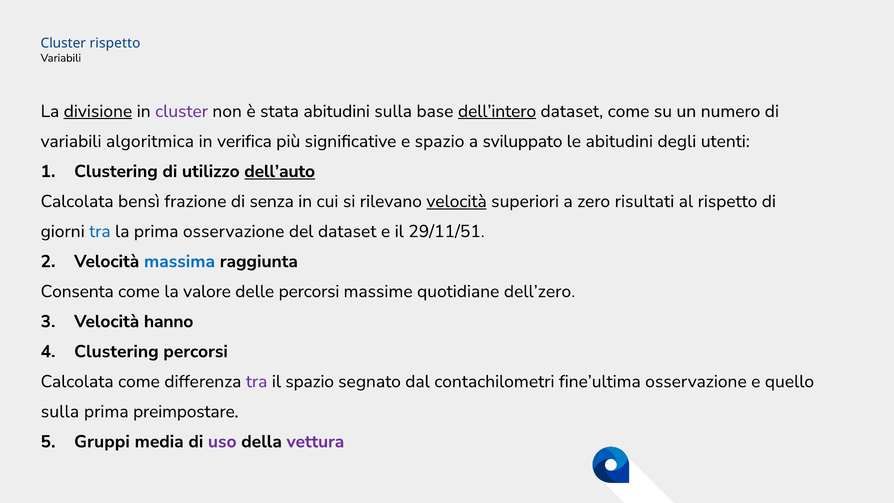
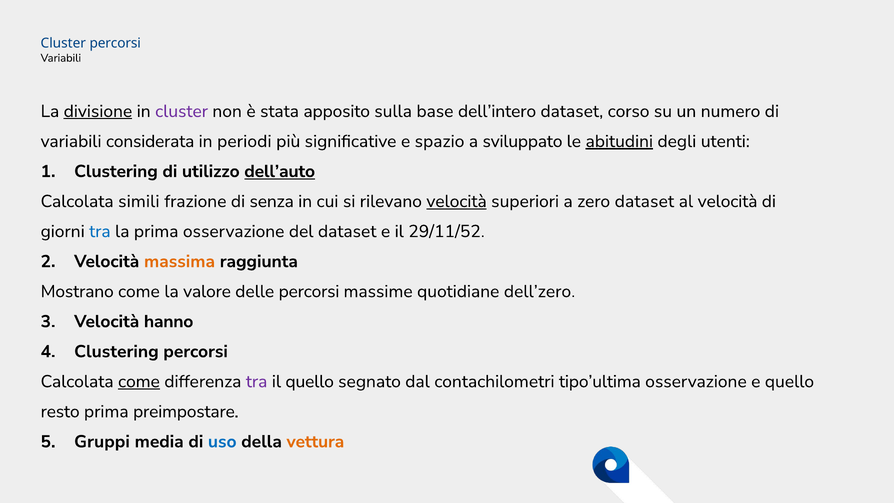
Cluster rispetto: rispetto -> percorsi
stata abitudini: abitudini -> apposito
dell’intero underline: present -> none
dataset come: come -> corso
algoritmica: algoritmica -> considerata
verifica: verifica -> periodi
abitudini at (619, 141) underline: none -> present
bensì: bensì -> simili
zero risultati: risultati -> dataset
al rispetto: rispetto -> velocità
29/11/51: 29/11/51 -> 29/11/52
massima colour: blue -> orange
Consenta: Consenta -> Mostrano
come at (139, 381) underline: none -> present
il spazio: spazio -> quello
fine’ultima: fine’ultima -> tipo’ultima
sulla at (60, 411): sulla -> resto
uso colour: purple -> blue
vettura colour: purple -> orange
